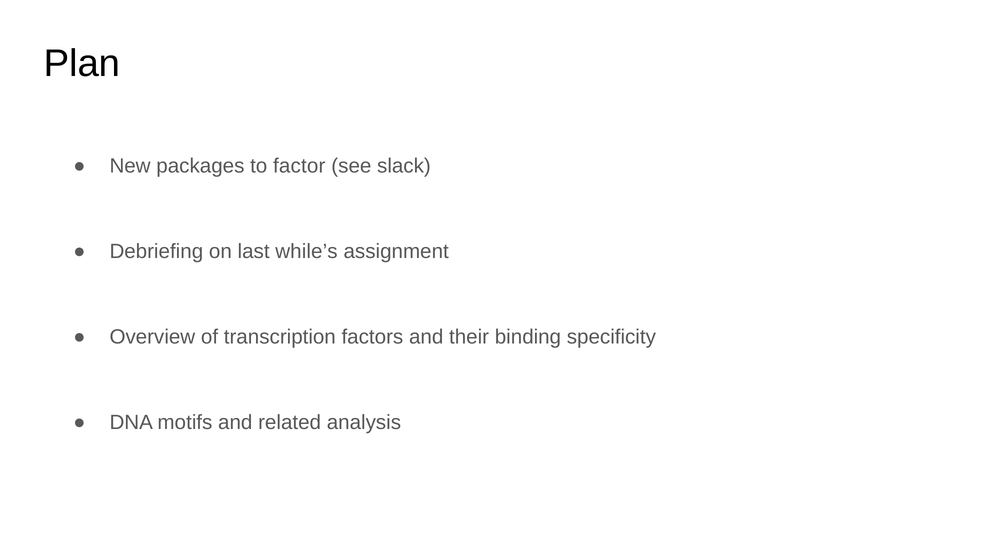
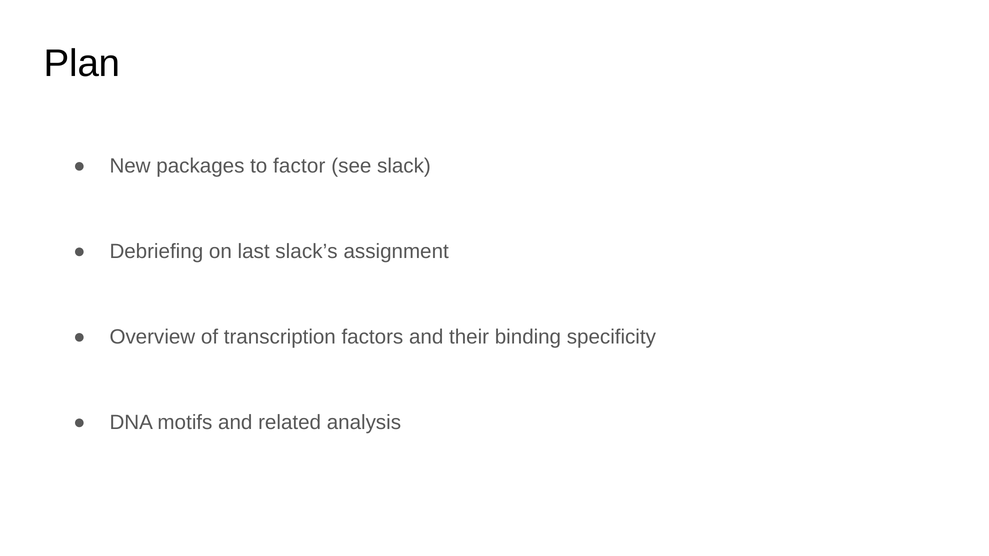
while’s: while’s -> slack’s
